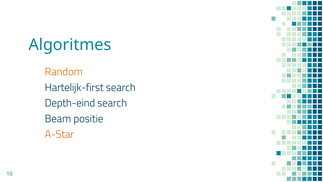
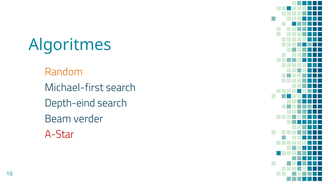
Hartelijk-first: Hartelijk-first -> Michael-first
positie: positie -> verder
A-Star colour: orange -> red
